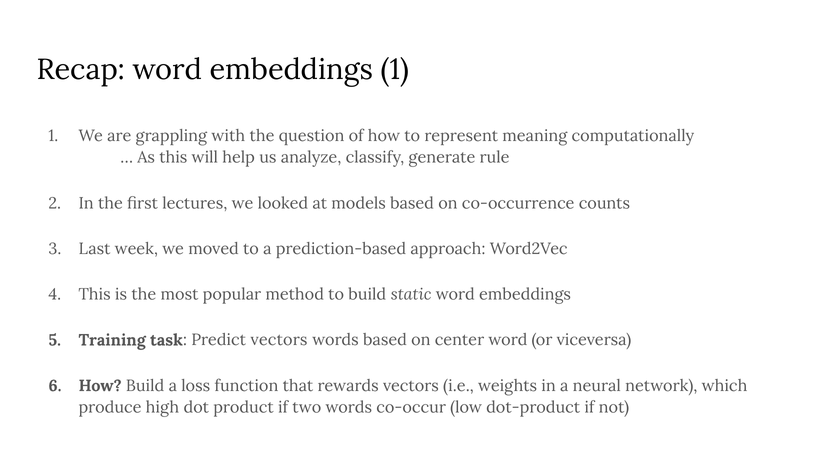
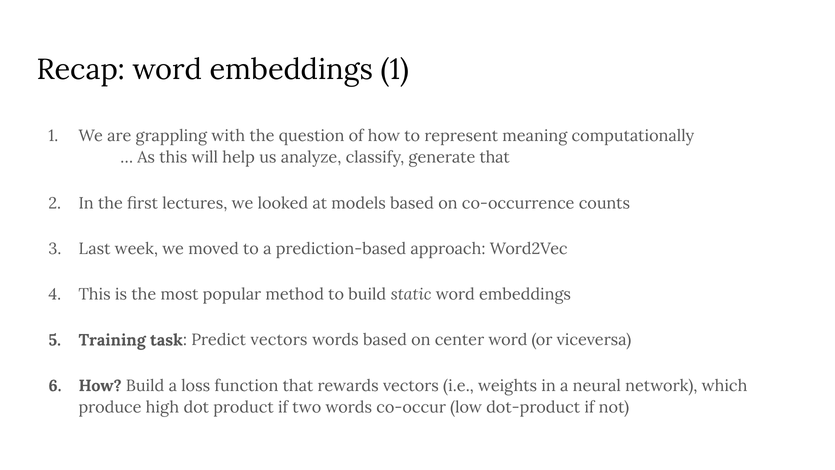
generate rule: rule -> that
